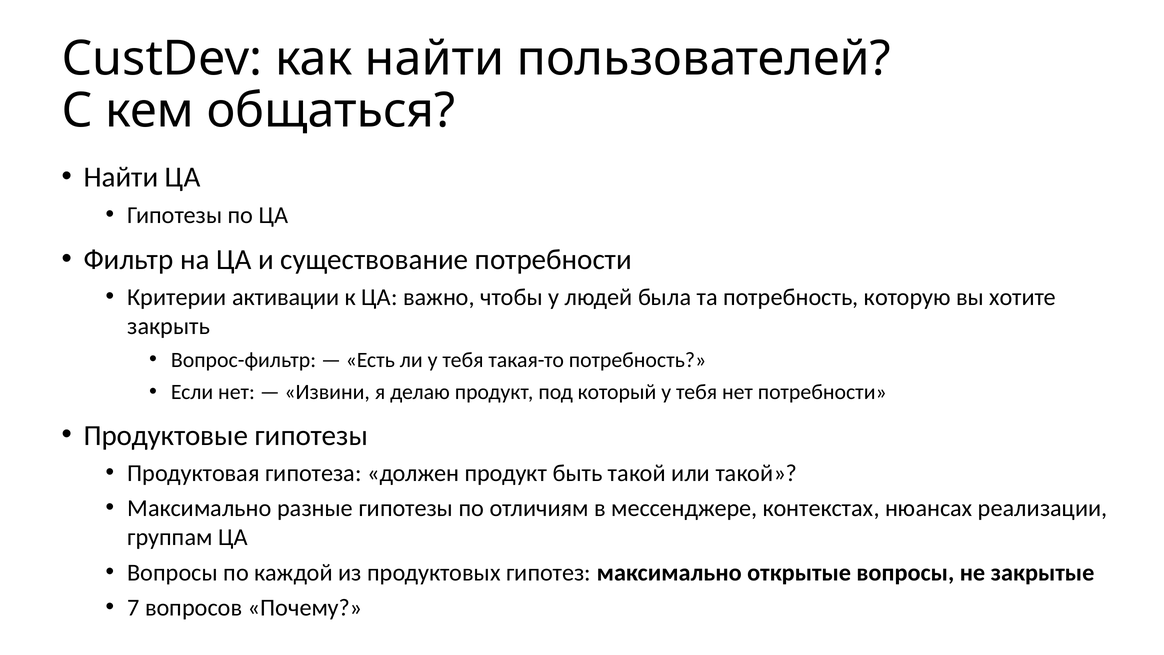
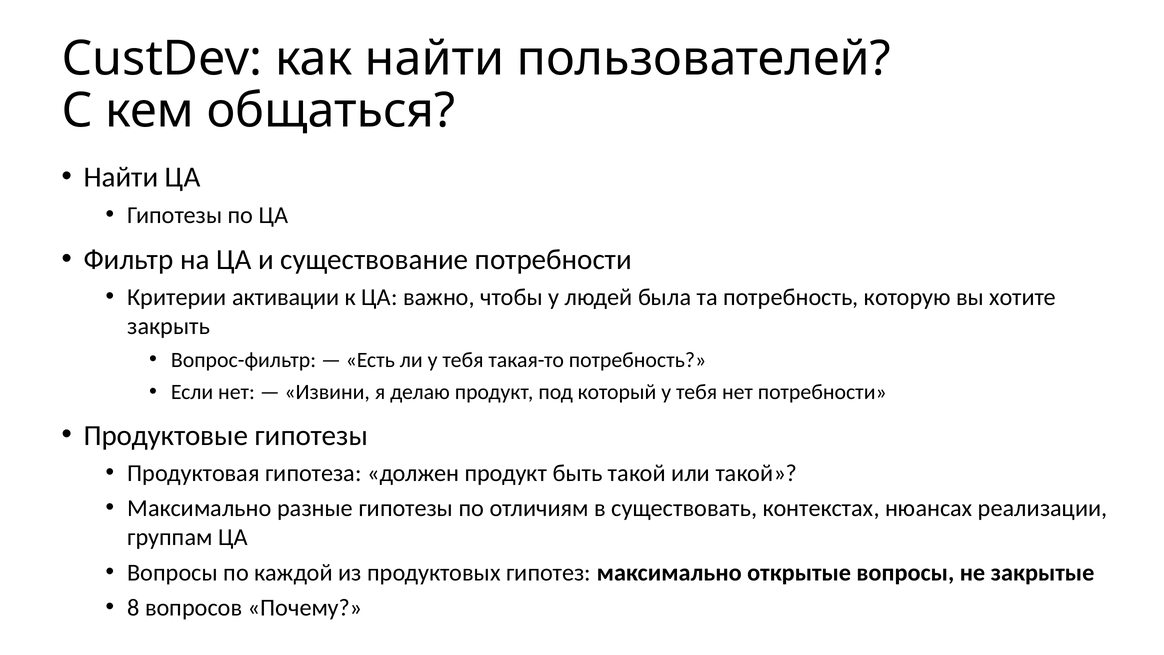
мессенджере: мессенджере -> существовать
7: 7 -> 8
